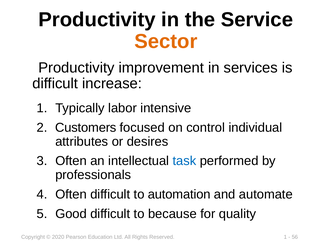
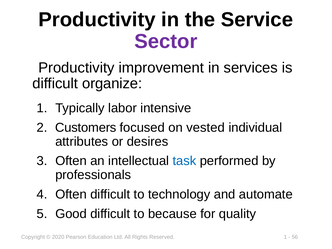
Sector colour: orange -> purple
increase: increase -> organize
control: control -> vested
automation: automation -> technology
